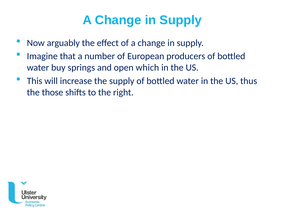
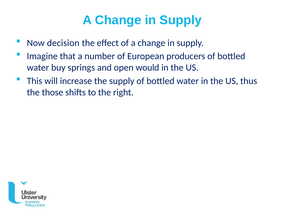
arguably: arguably -> decision
which: which -> would
